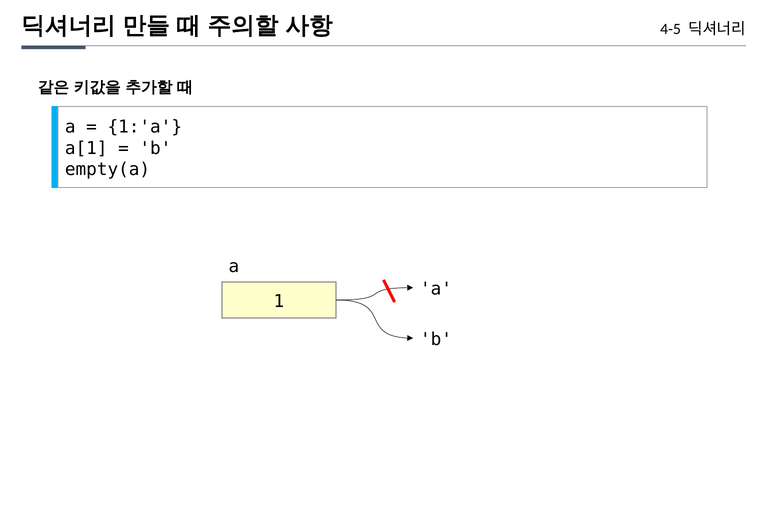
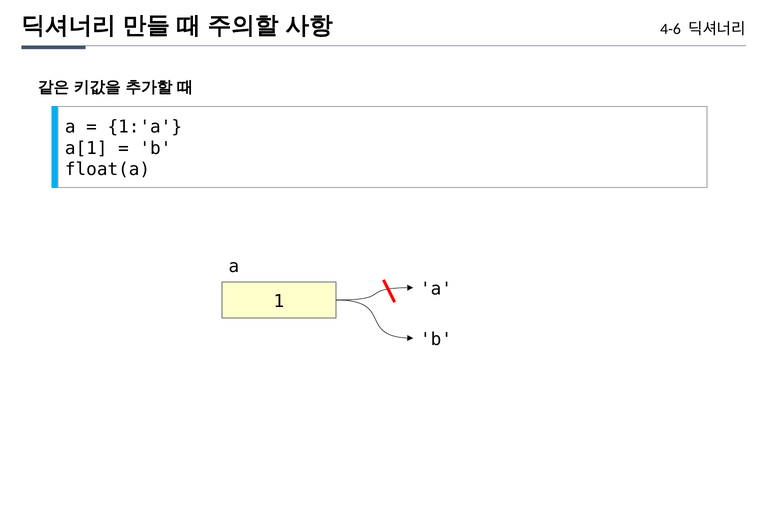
4-5: 4-5 -> 4-6
empty(a: empty(a -> float(a
